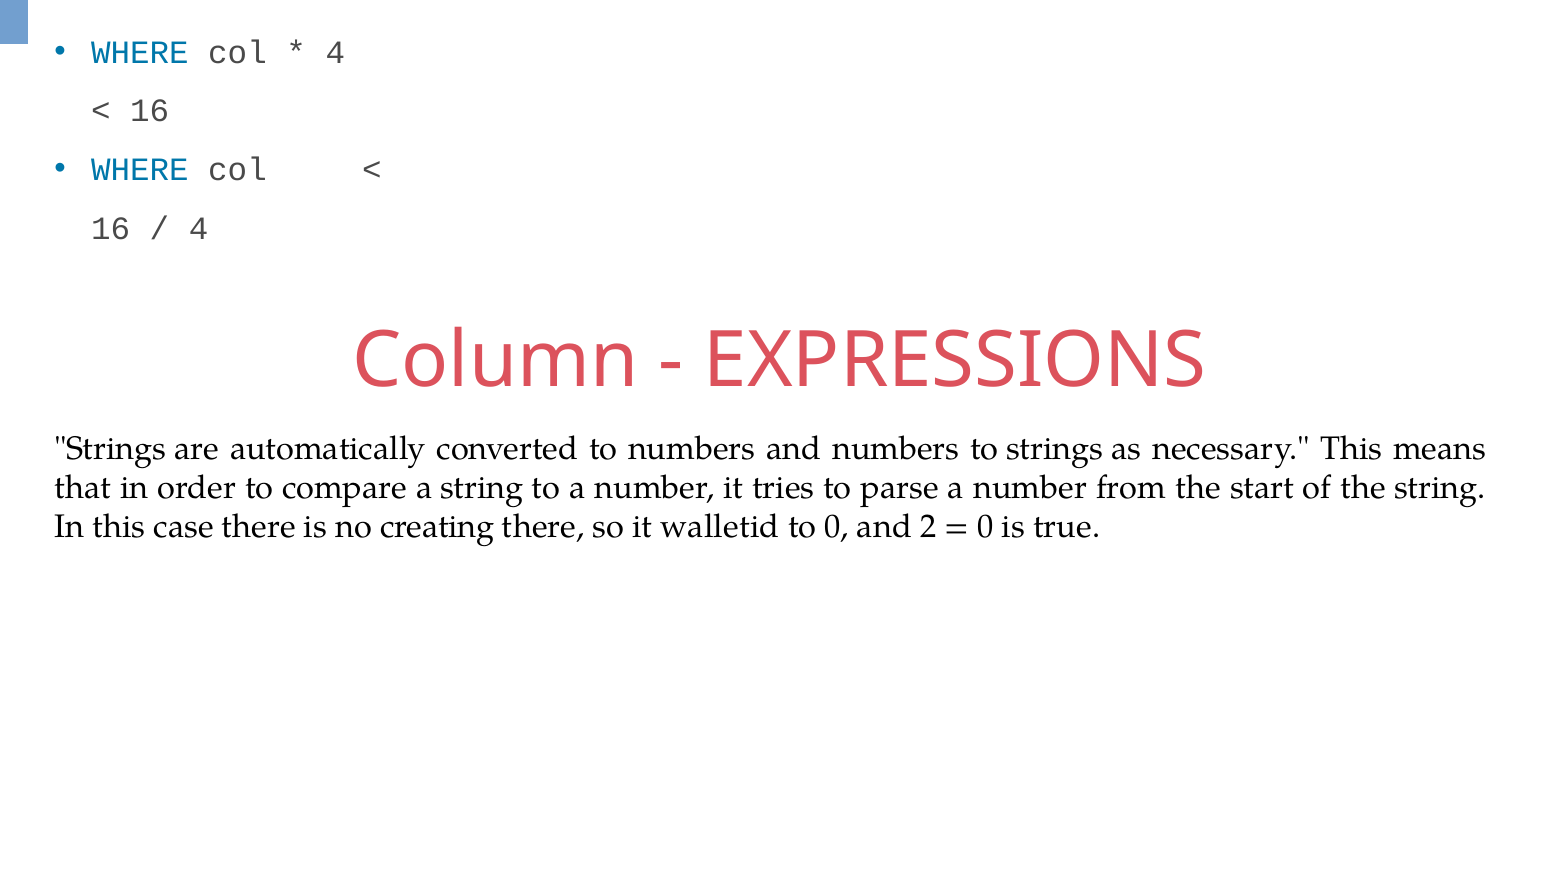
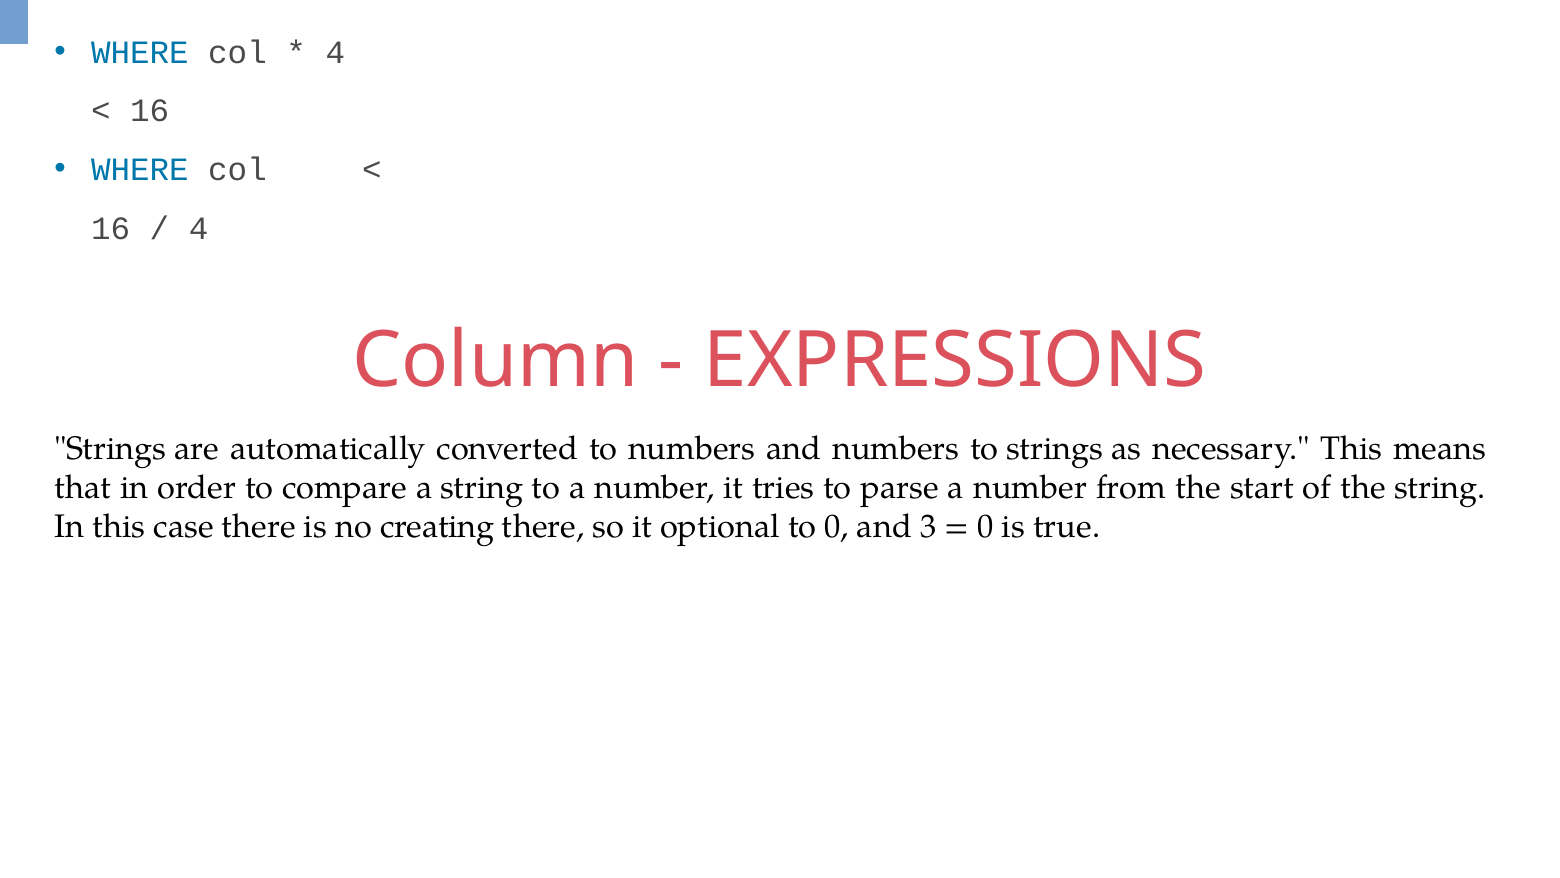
walletid: walletid -> optional
2: 2 -> 3
